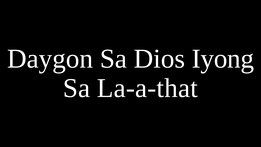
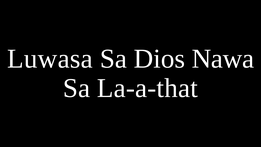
Daygon: Daygon -> Luwasa
Iyong: Iyong -> Nawa
